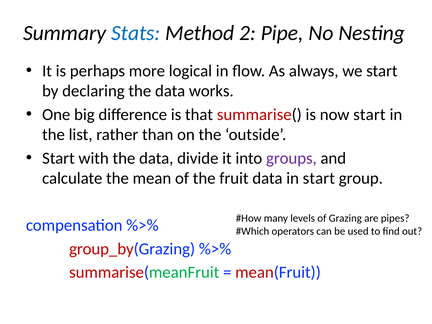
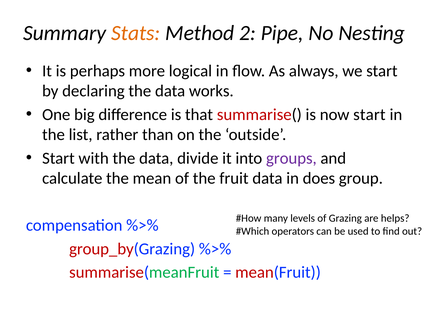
Stats colour: blue -> orange
in start: start -> does
pipes: pipes -> helps
